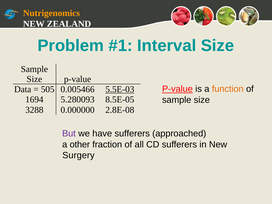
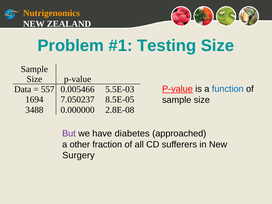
Interval: Interval -> Testing
function colour: orange -> blue
505: 505 -> 557
5.5E-03 underline: present -> none
5.280093: 5.280093 -> 7.050237
3288: 3288 -> 3488
have sufferers: sufferers -> diabetes
